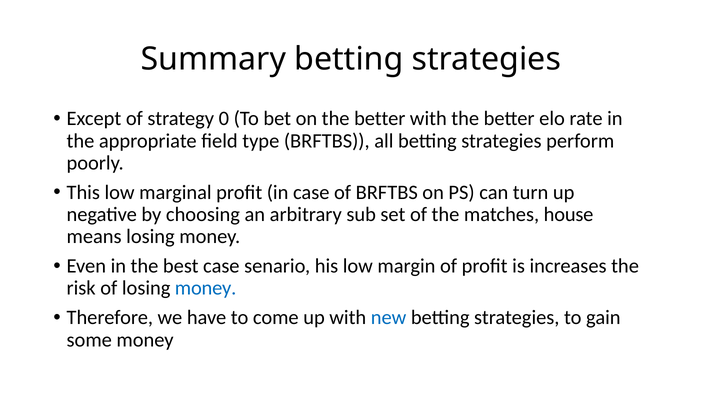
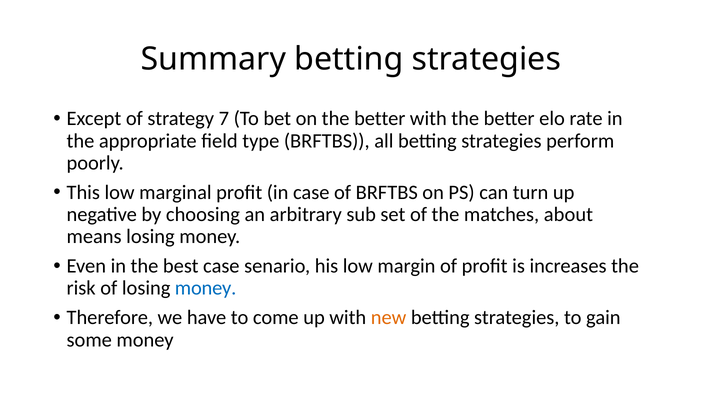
0: 0 -> 7
house: house -> about
new colour: blue -> orange
